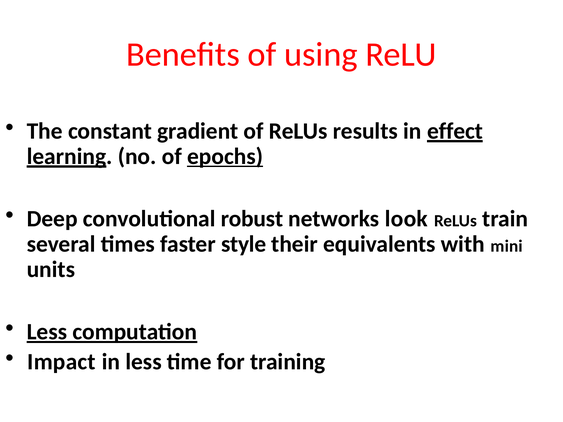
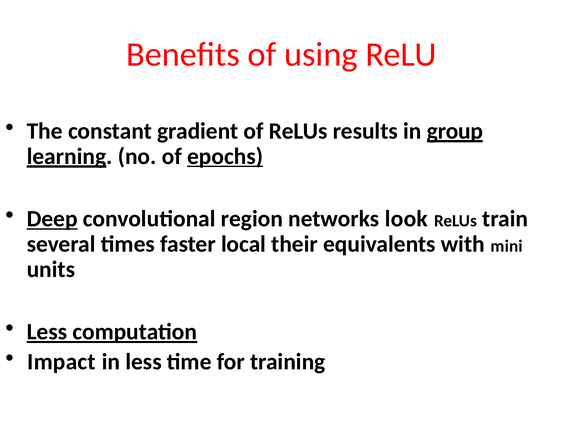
effect: effect -> group
Deep underline: none -> present
robust: robust -> region
style: style -> local
